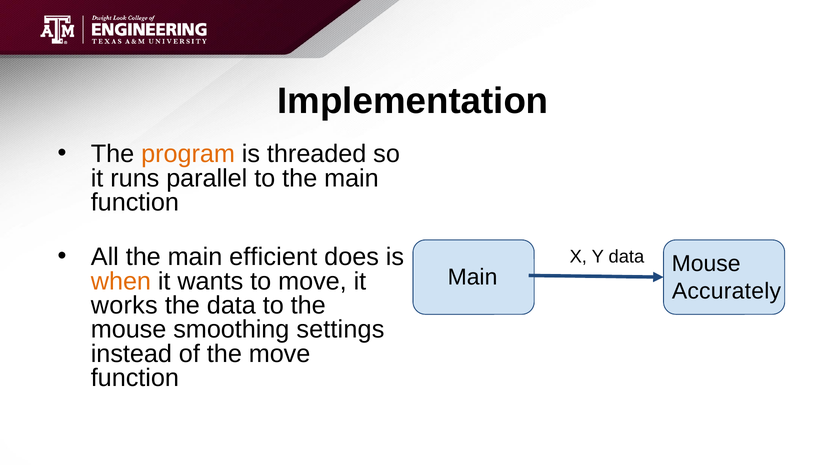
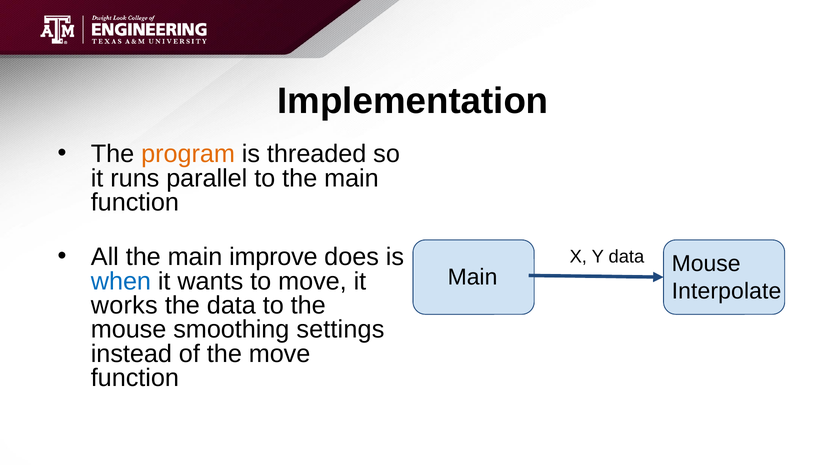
efficient: efficient -> improve
when colour: orange -> blue
Accurately: Accurately -> Interpolate
